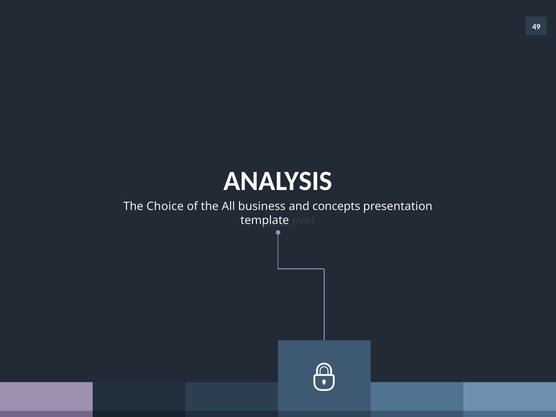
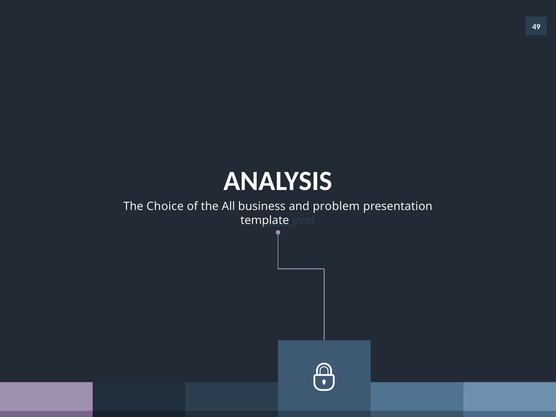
concepts: concepts -> problem
